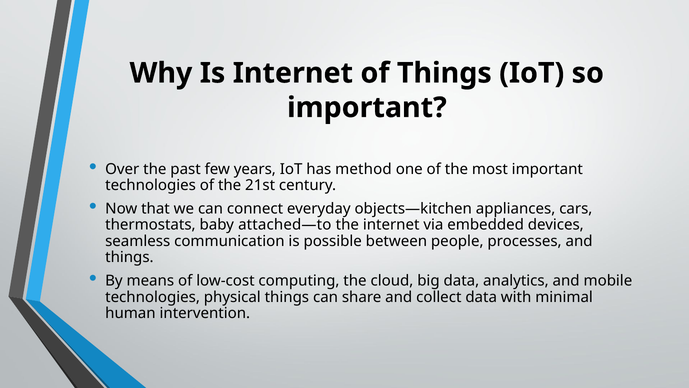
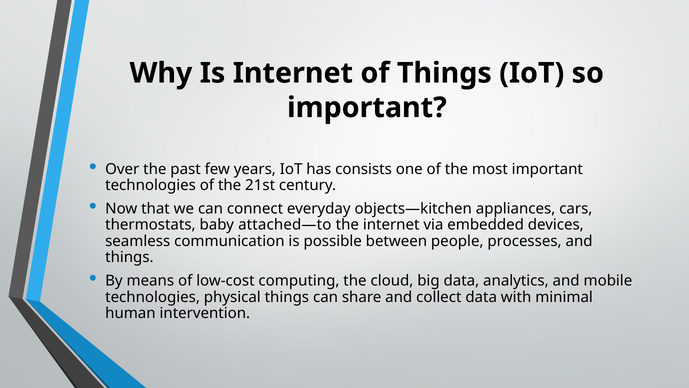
method: method -> consists
